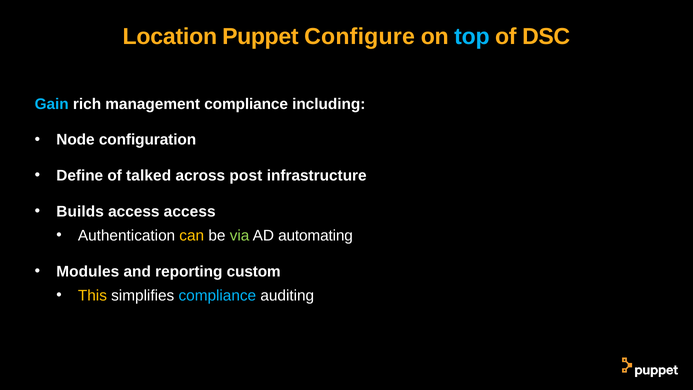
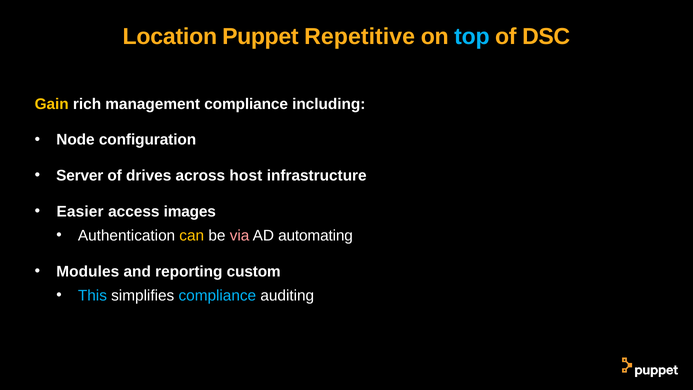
Configure: Configure -> Repetitive
Gain colour: light blue -> yellow
Define: Define -> Server
talked: talked -> drives
post: post -> host
Builds: Builds -> Easier
access access: access -> images
via colour: light green -> pink
This colour: yellow -> light blue
